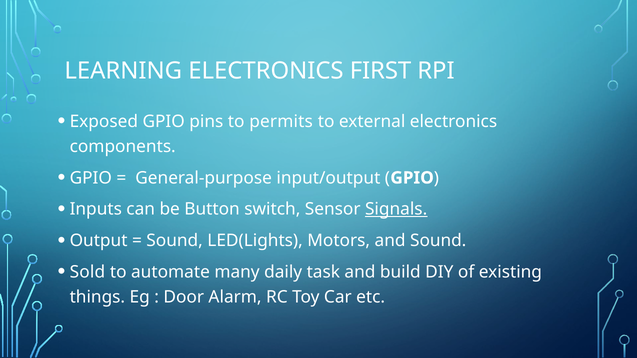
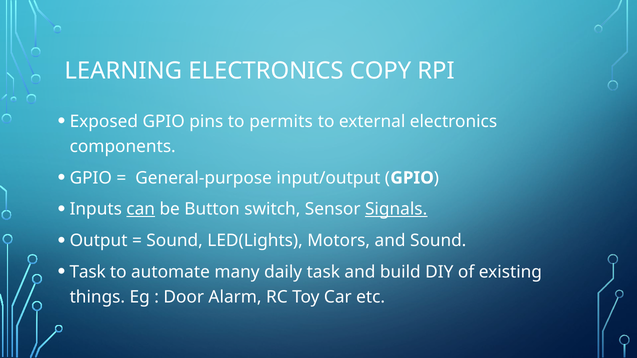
FIRST: FIRST -> COPY
can underline: none -> present
Sold at (87, 272): Sold -> Task
